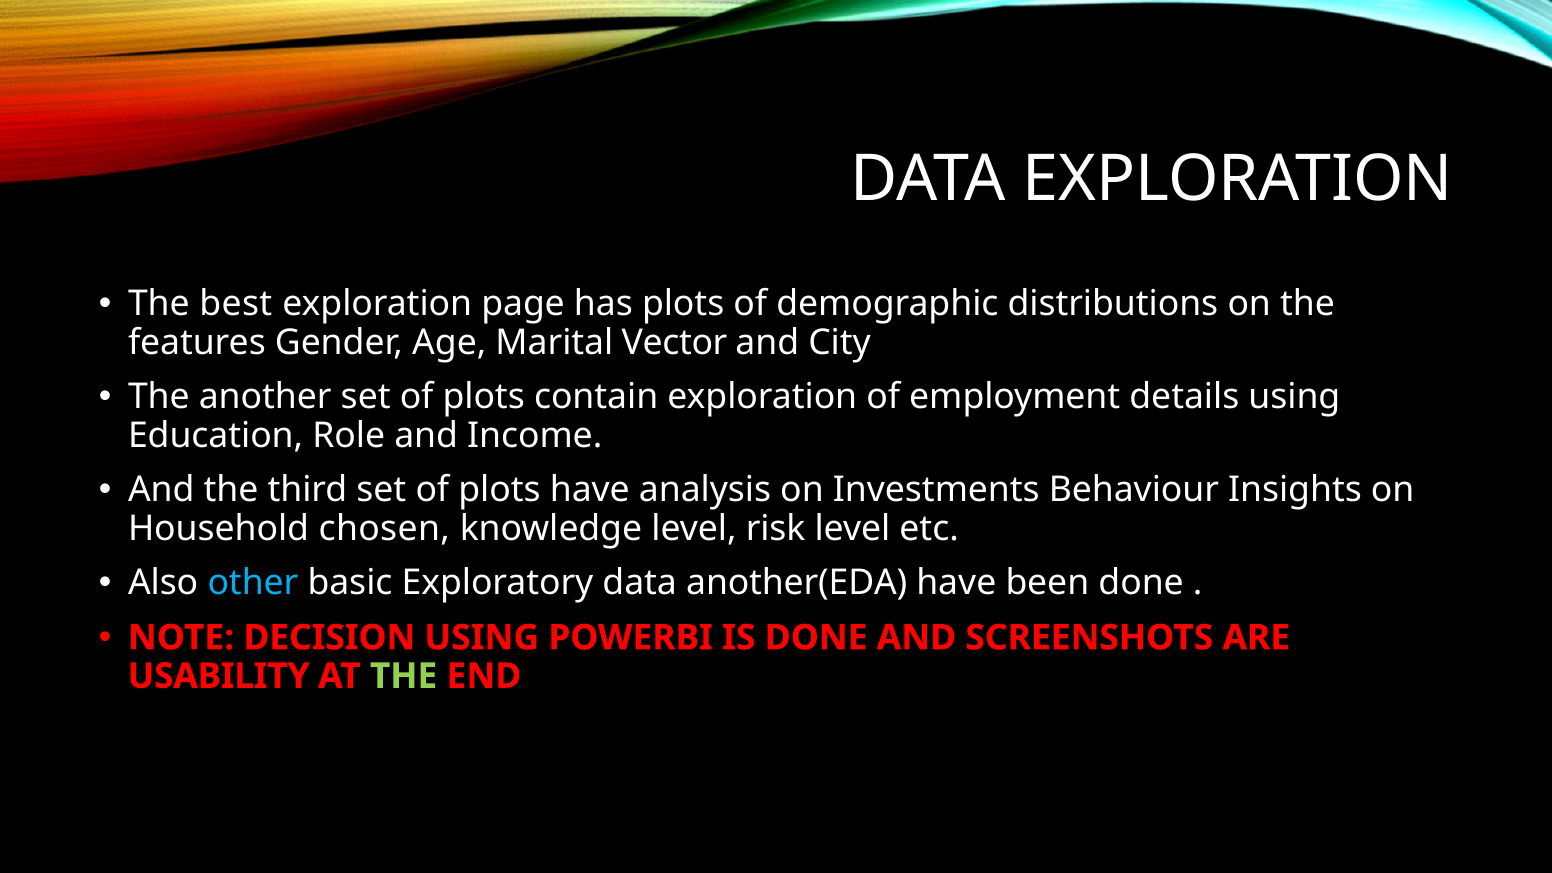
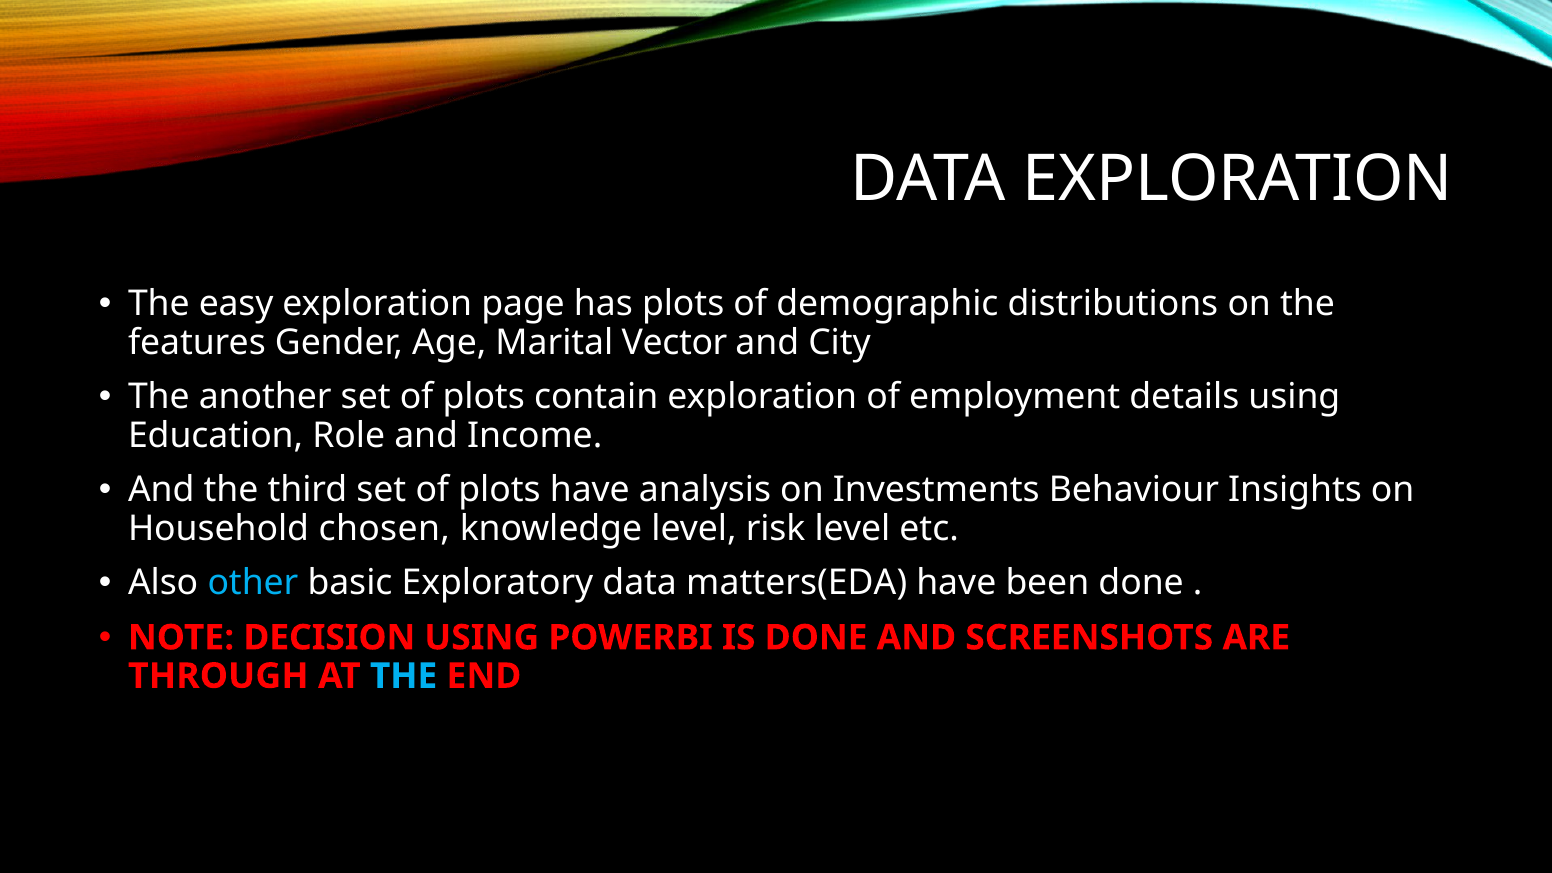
best: best -> easy
another(EDA: another(EDA -> matters(EDA
USABILITY: USABILITY -> THROUGH
THE at (404, 676) colour: light green -> light blue
